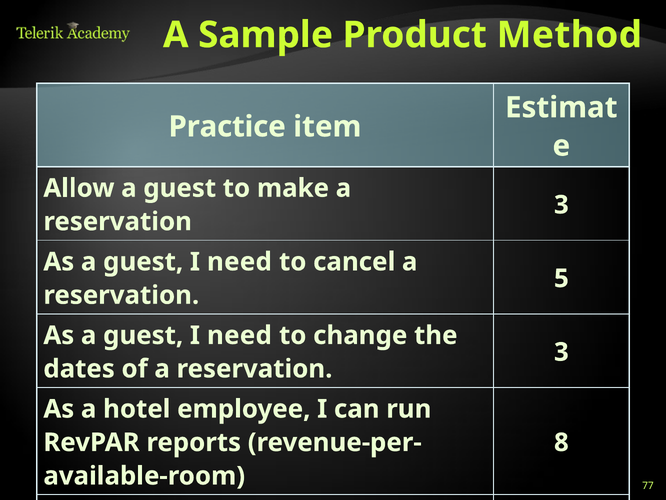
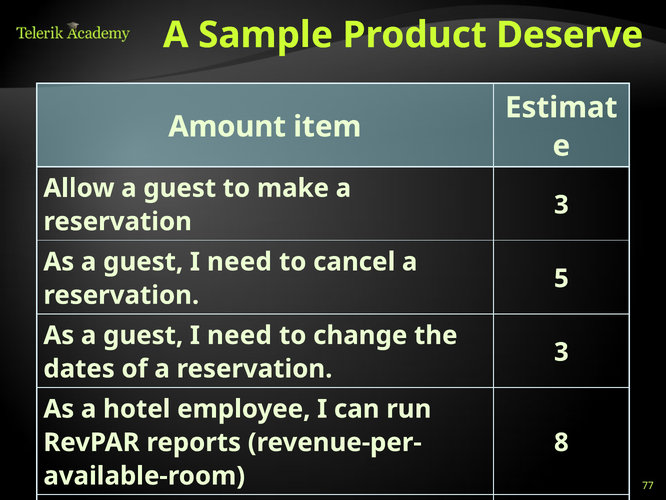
Method: Method -> Deserve
Practice: Practice -> Amount
